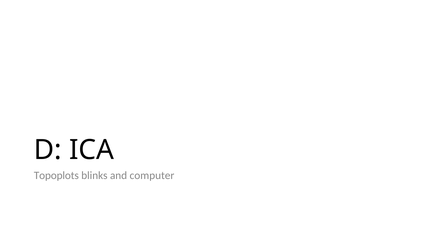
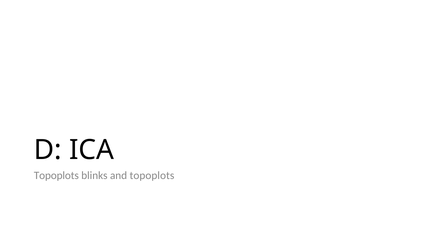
and computer: computer -> topoplots
